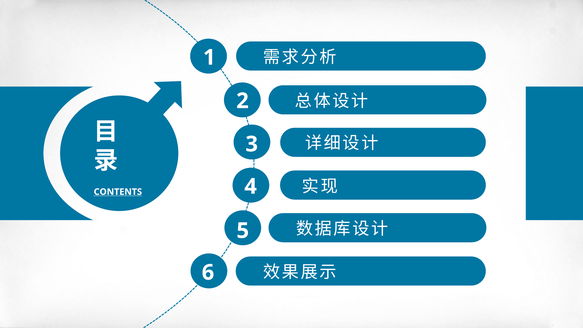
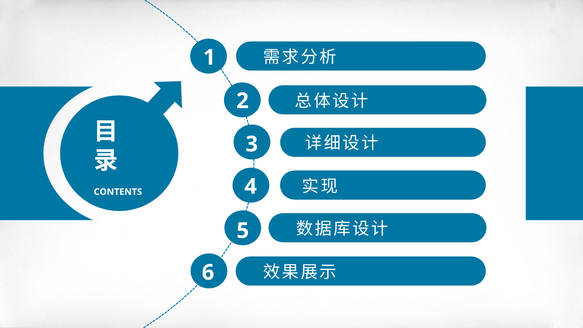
CONTENTS underline: present -> none
